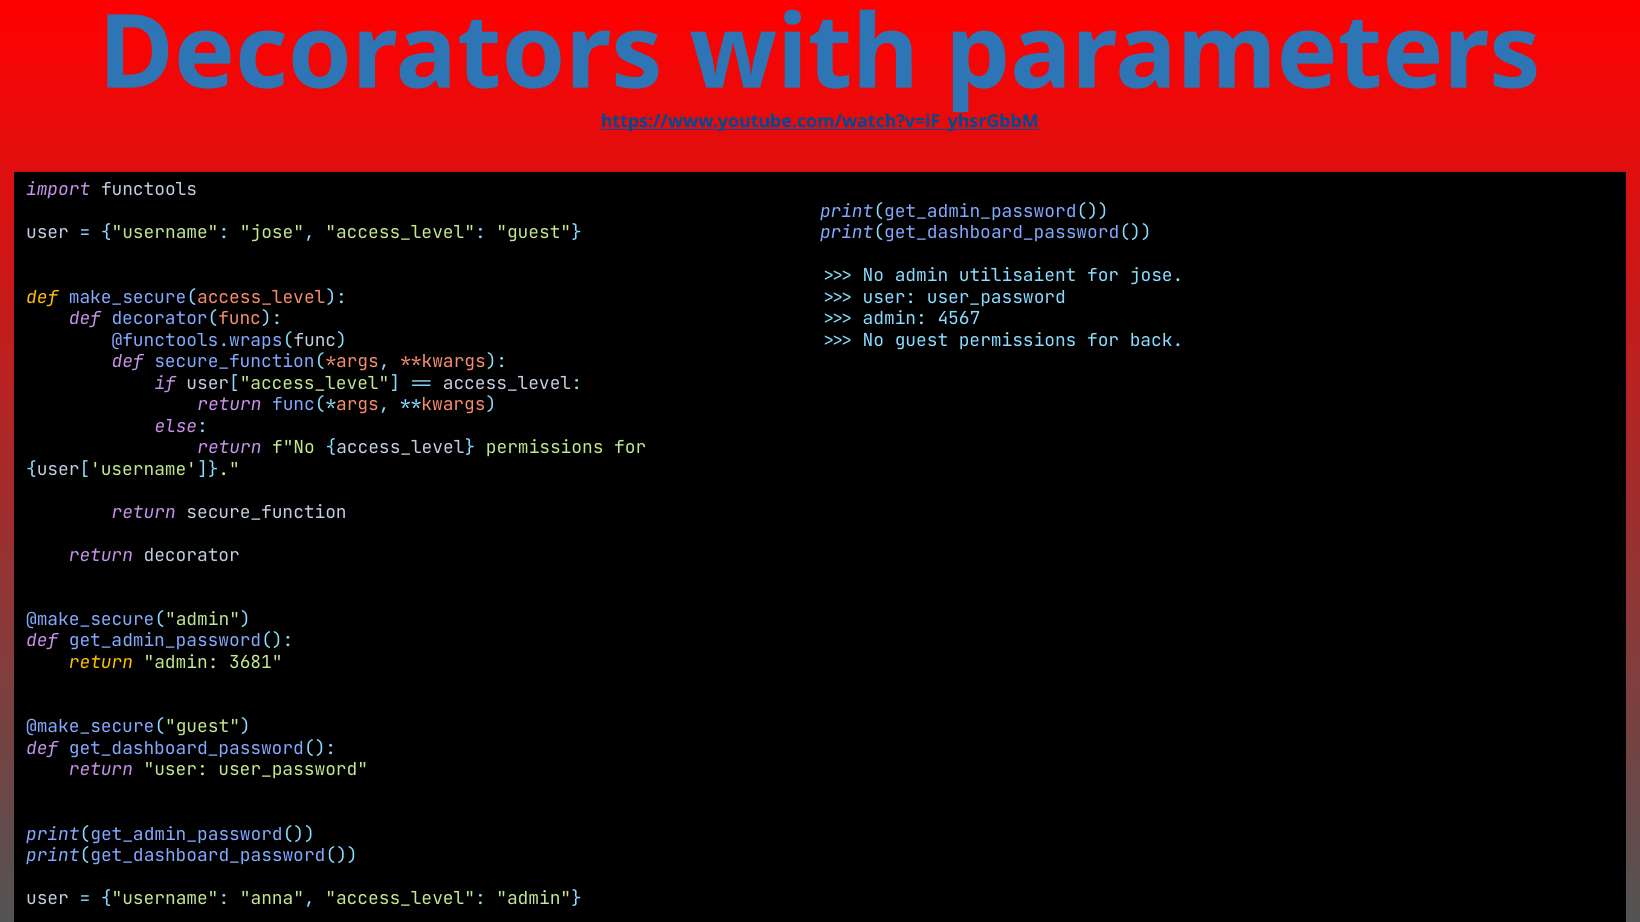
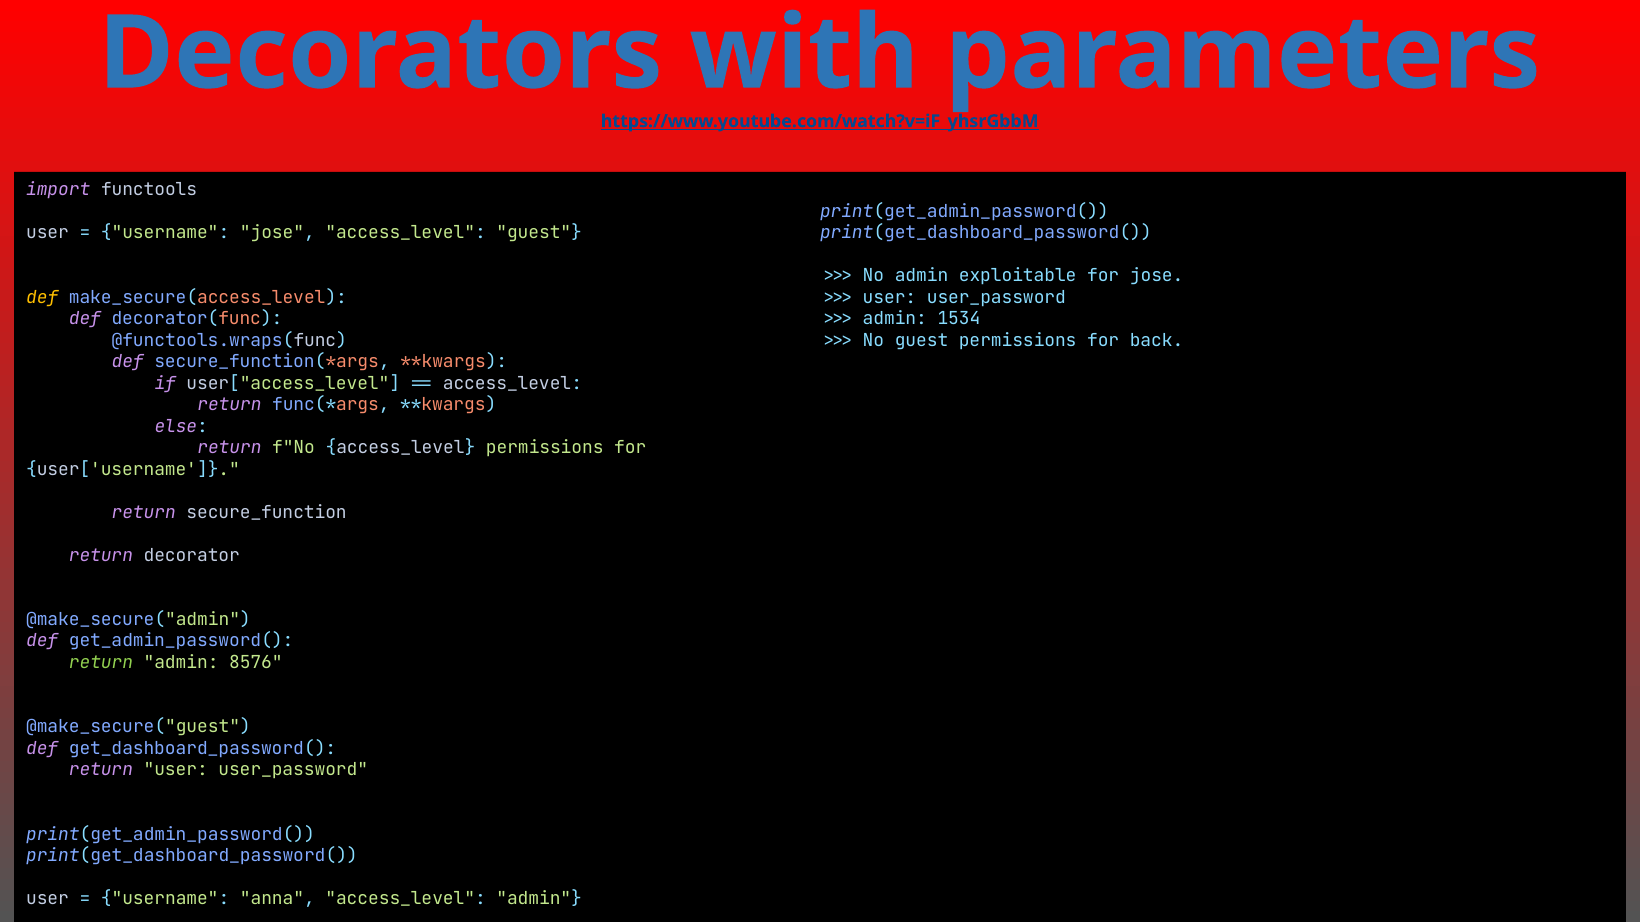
utilisaient: utilisaient -> exploitable
4567: 4567 -> 1534
return at (101, 663) colour: yellow -> light green
3681: 3681 -> 8576
